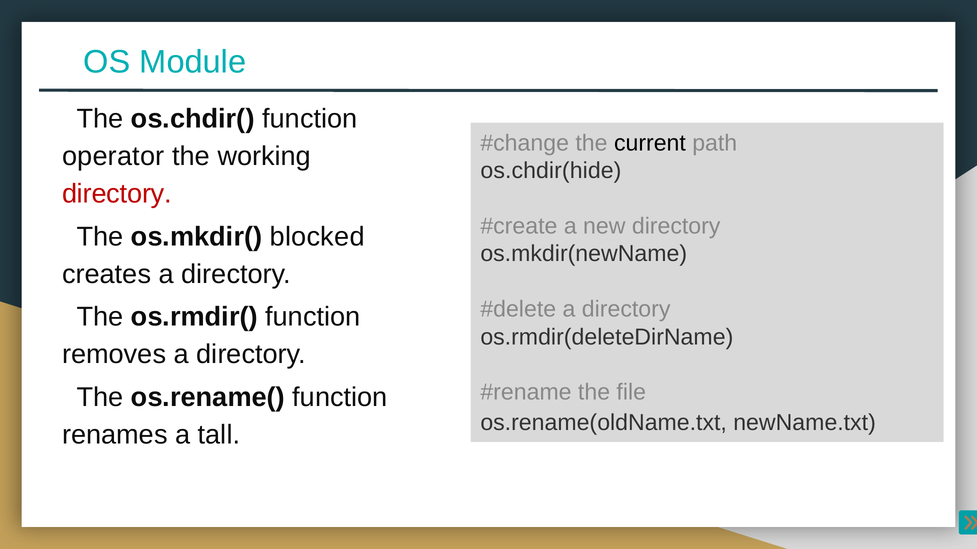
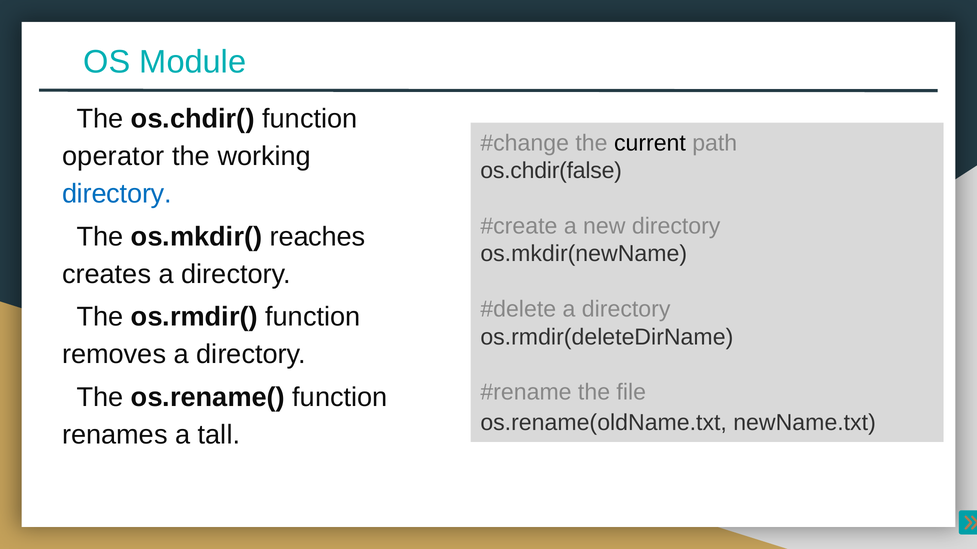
os.chdir(hide: os.chdir(hide -> os.chdir(false
directory at (117, 194) colour: red -> blue
blocked: blocked -> reaches
